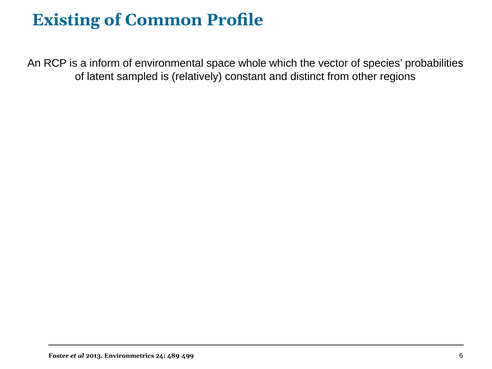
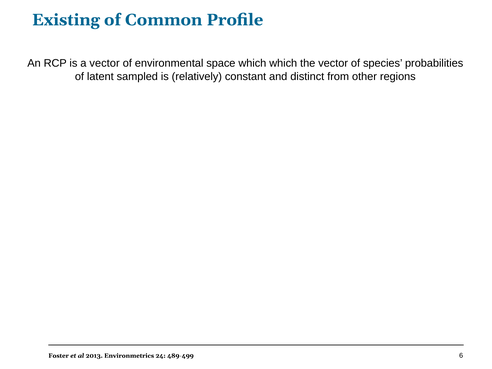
a inform: inform -> vector
space whole: whole -> which
